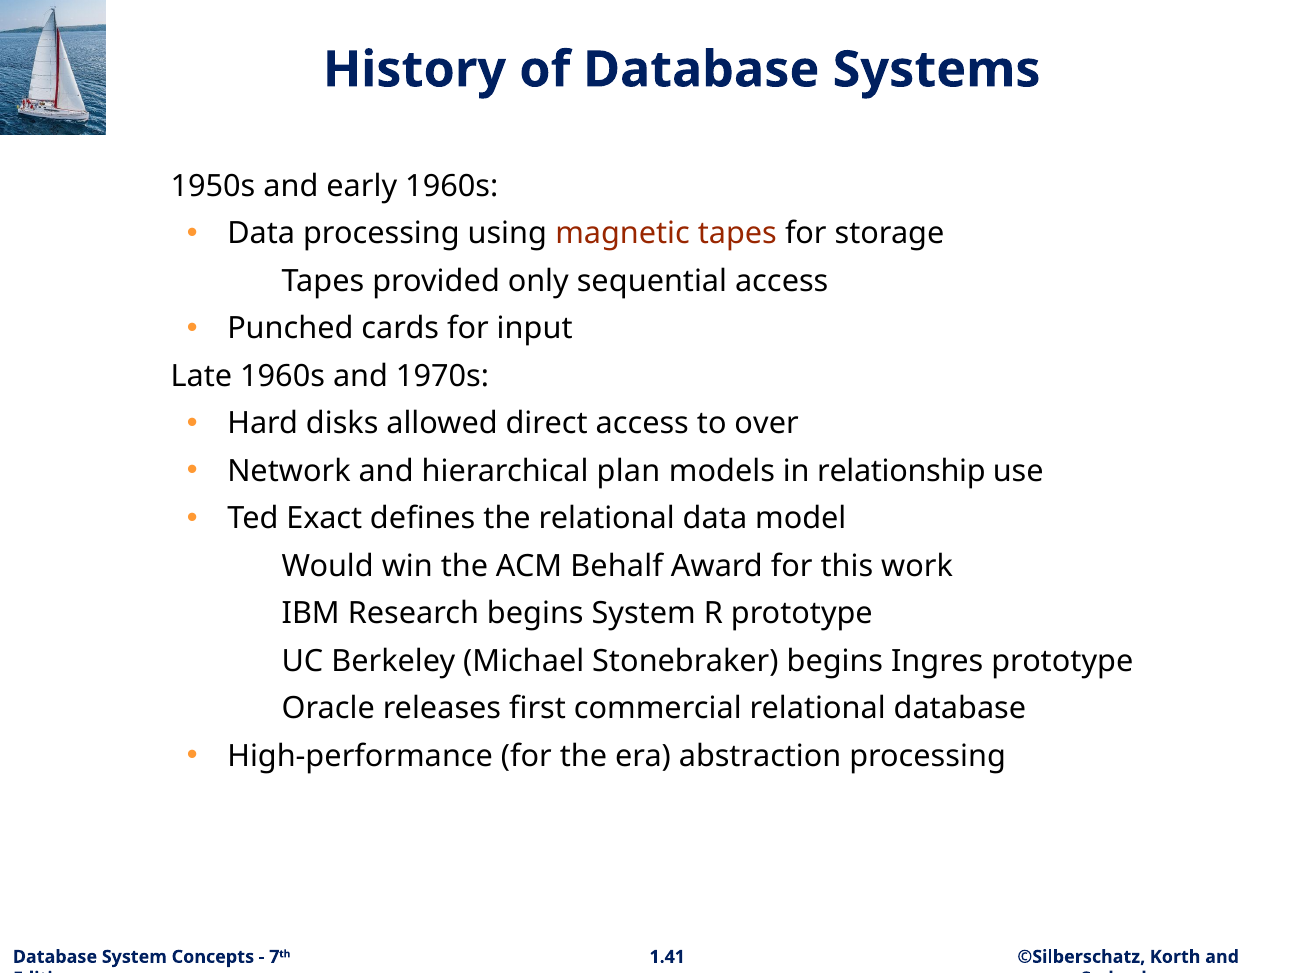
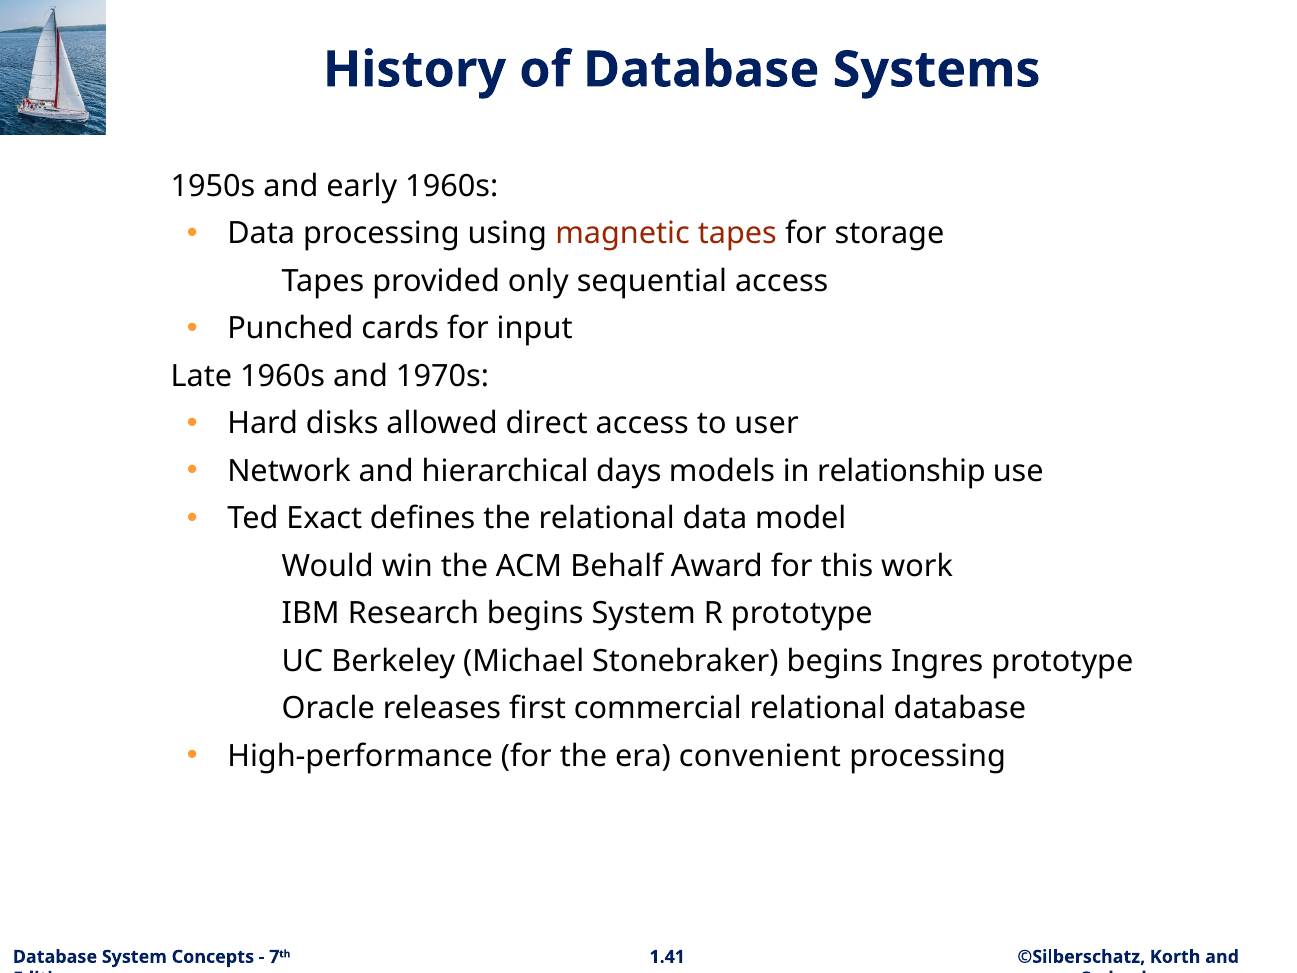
over: over -> user
plan: plan -> days
abstraction: abstraction -> convenient
